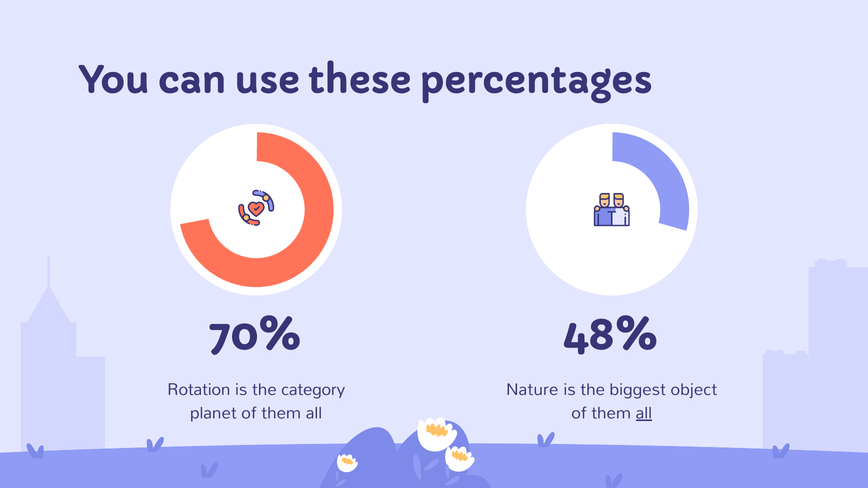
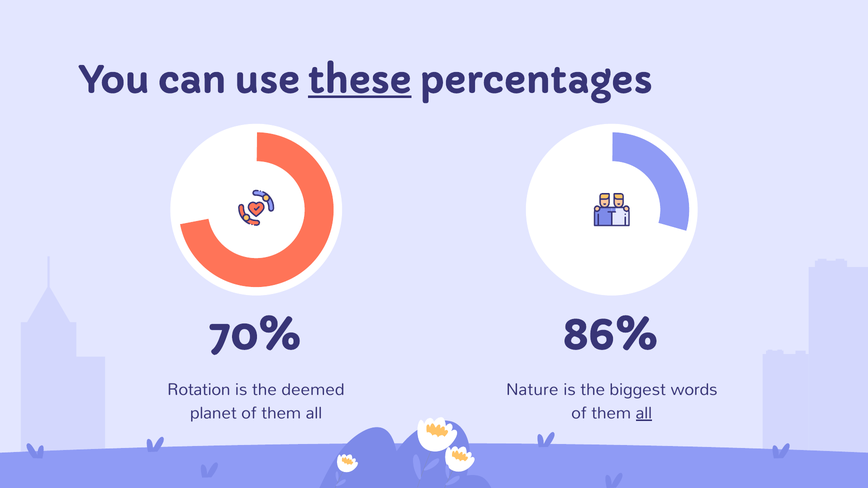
these underline: none -> present
48%: 48% -> 86%
category: category -> deemed
object: object -> words
